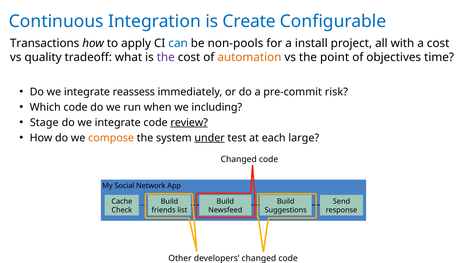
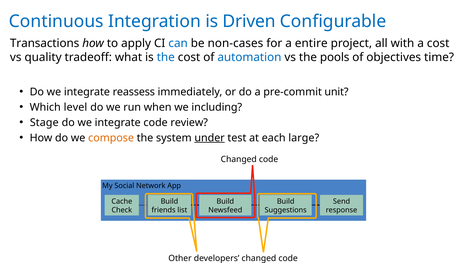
Create: Create -> Driven
non-pools: non-pools -> non-cases
install: install -> entire
the at (166, 57) colour: purple -> blue
automation colour: orange -> blue
point: point -> pools
risk: risk -> unit
Which code: code -> level
review underline: present -> none
